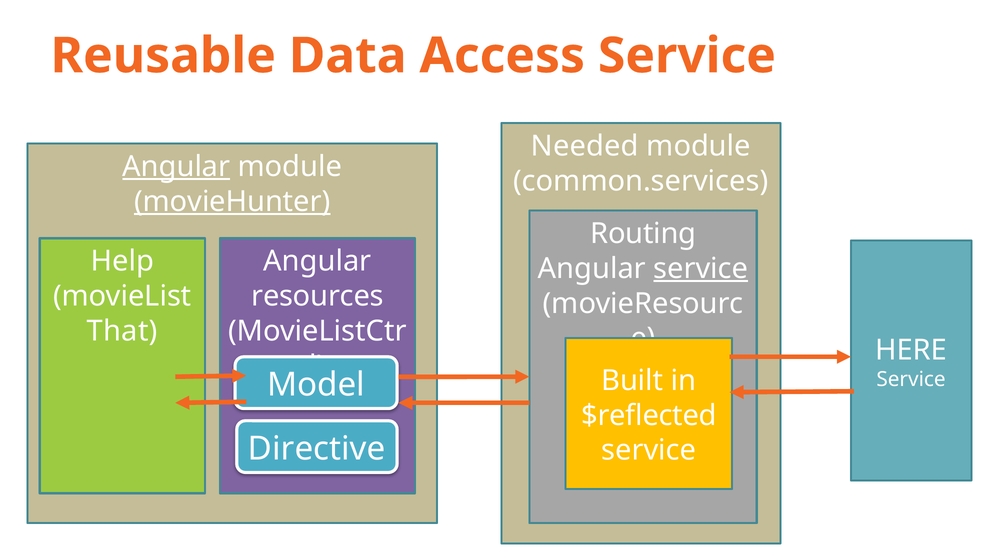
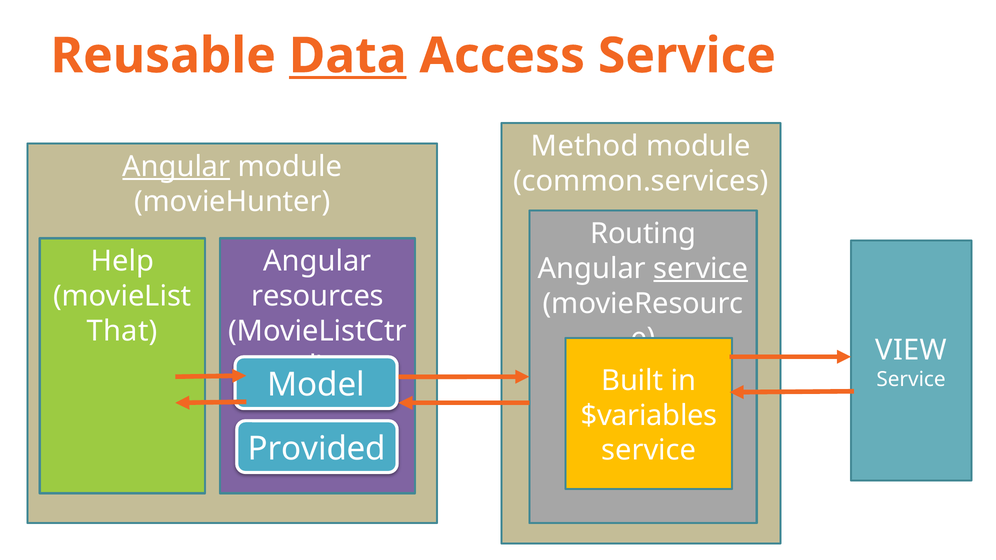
Data underline: none -> present
Needed: Needed -> Method
movieHunter underline: present -> none
HERE: HERE -> VIEW
$reflected: $reflected -> $variables
Directive: Directive -> Provided
